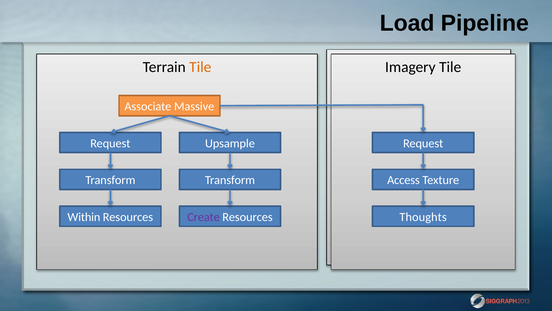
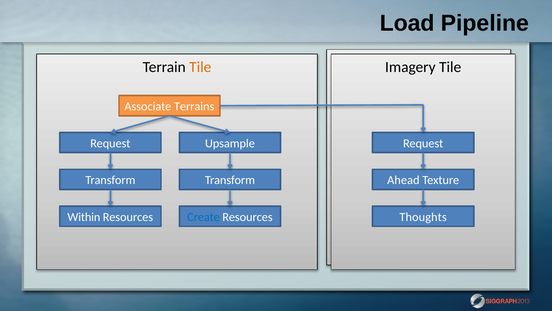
Massive: Massive -> Terrains
Access: Access -> Ahead
Create colour: purple -> blue
